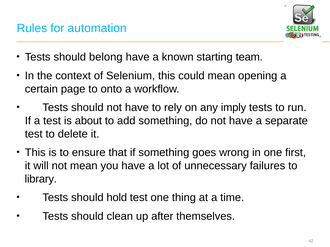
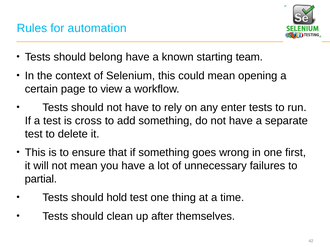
onto: onto -> view
imply: imply -> enter
about: about -> cross
library: library -> partial
